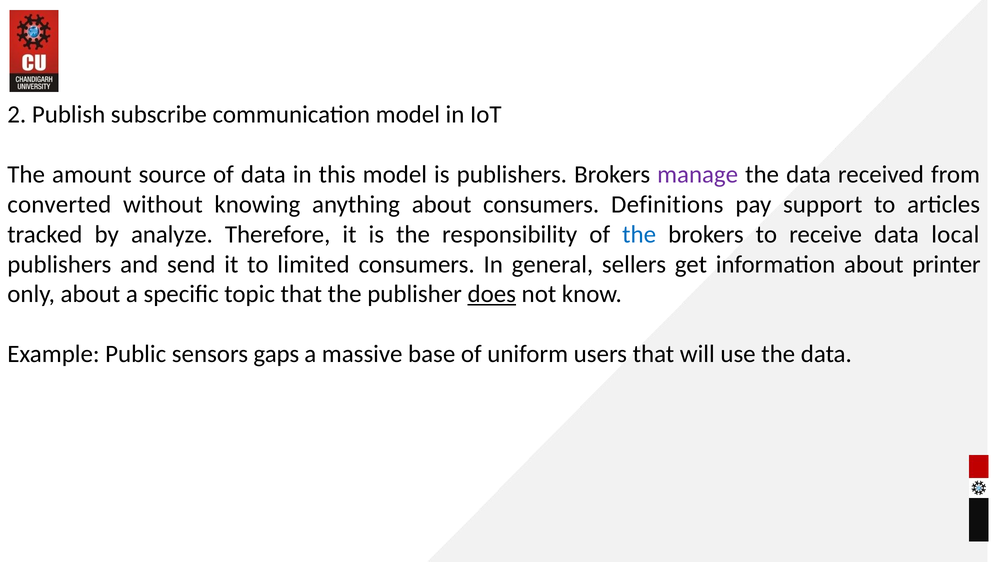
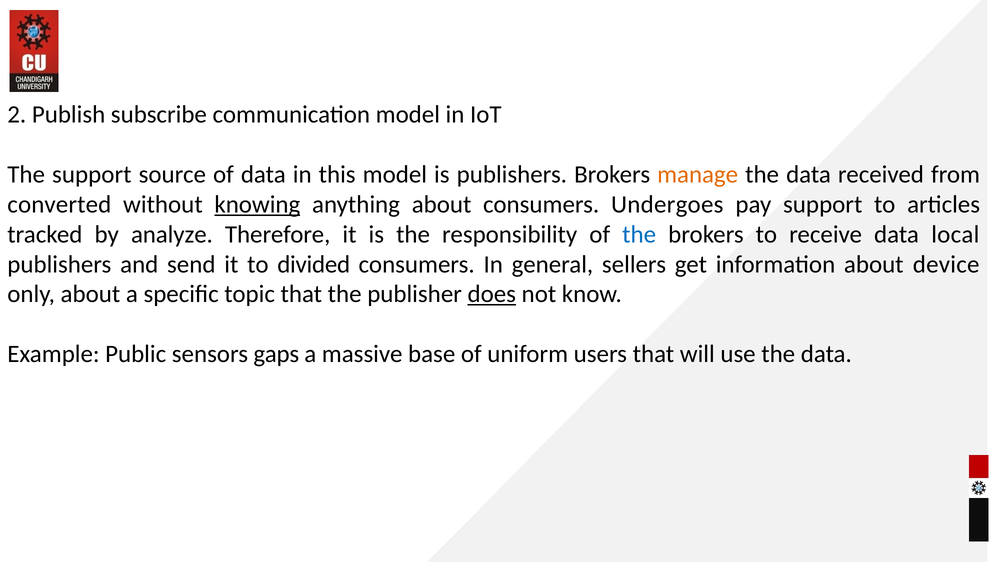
The amount: amount -> support
manage colour: purple -> orange
knowing underline: none -> present
Definitions: Definitions -> Undergoes
limited: limited -> divided
printer: printer -> device
